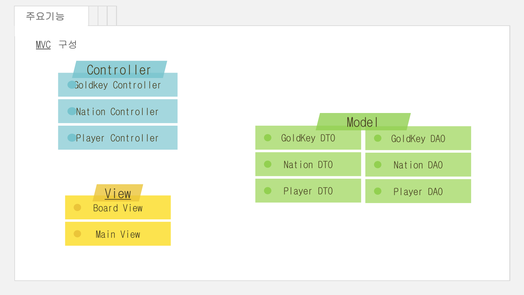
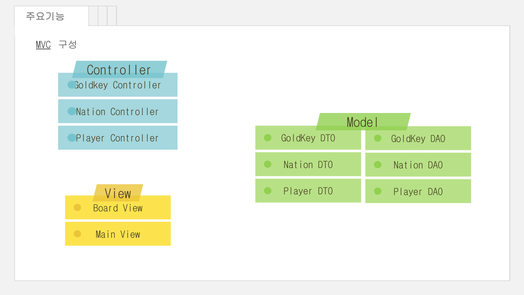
View at (118, 194) underline: present -> none
